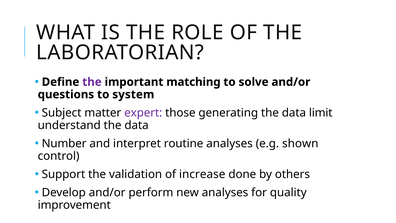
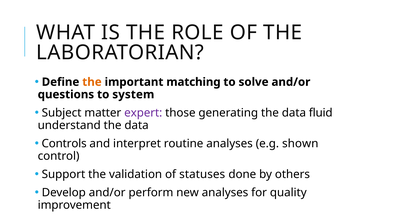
the at (92, 82) colour: purple -> orange
limit: limit -> fluid
Number: Number -> Controls
increase: increase -> statuses
